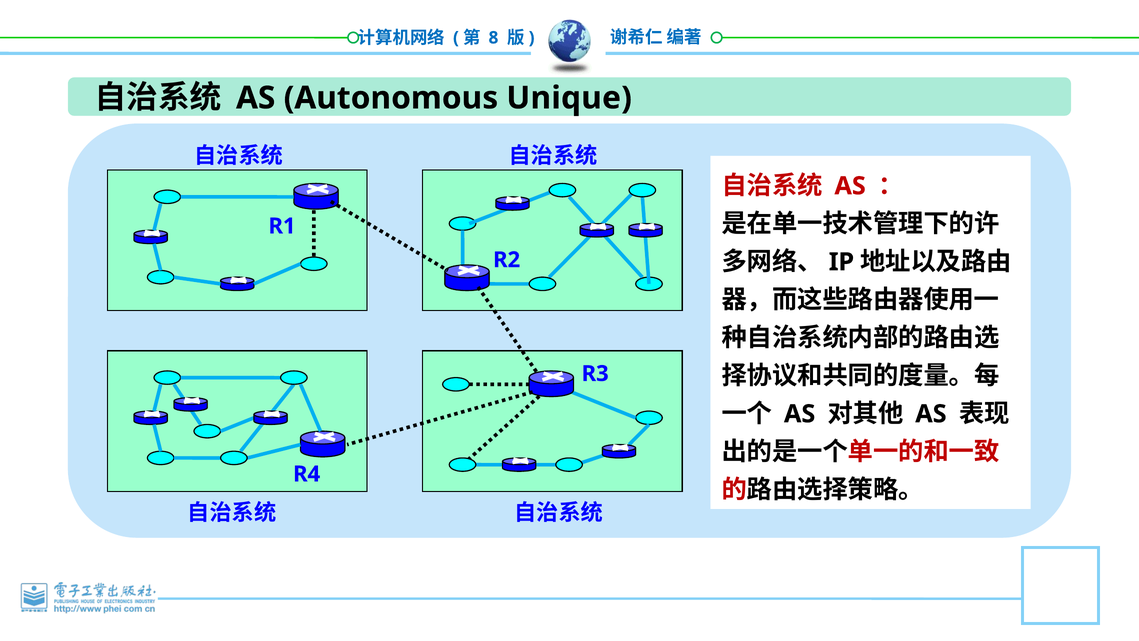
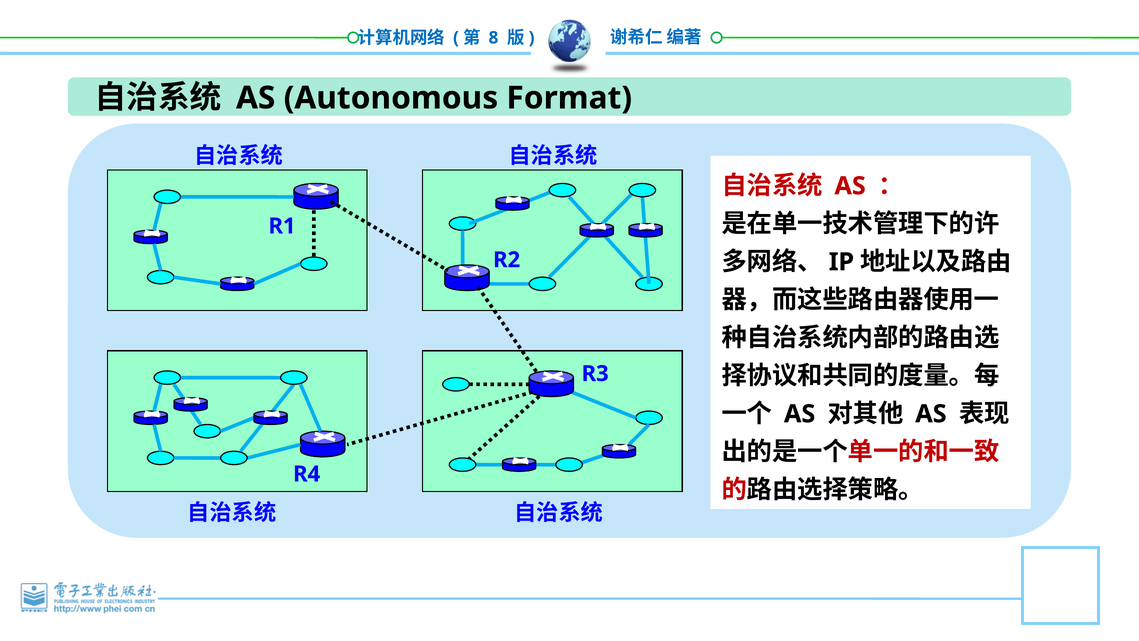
Unique: Unique -> Format
